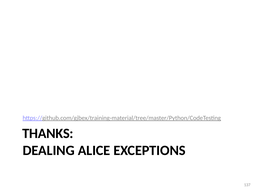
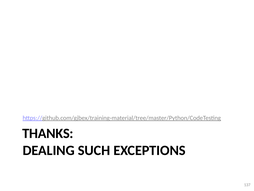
ALICE: ALICE -> SUCH
